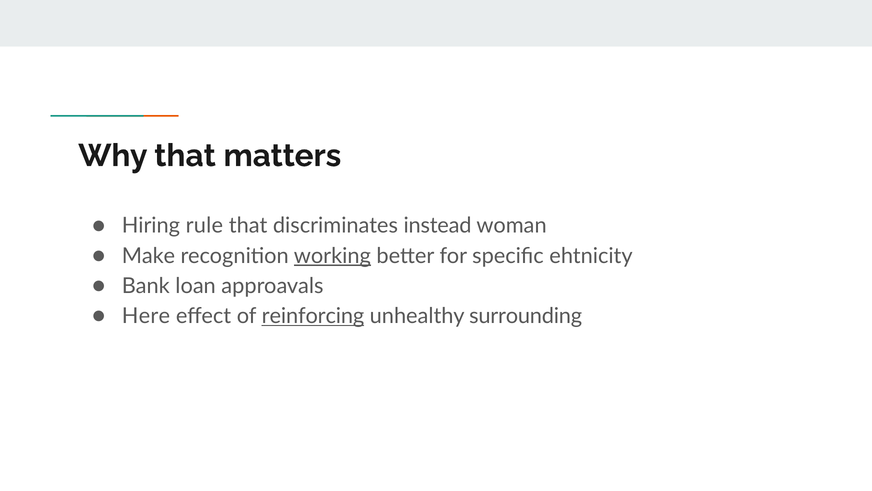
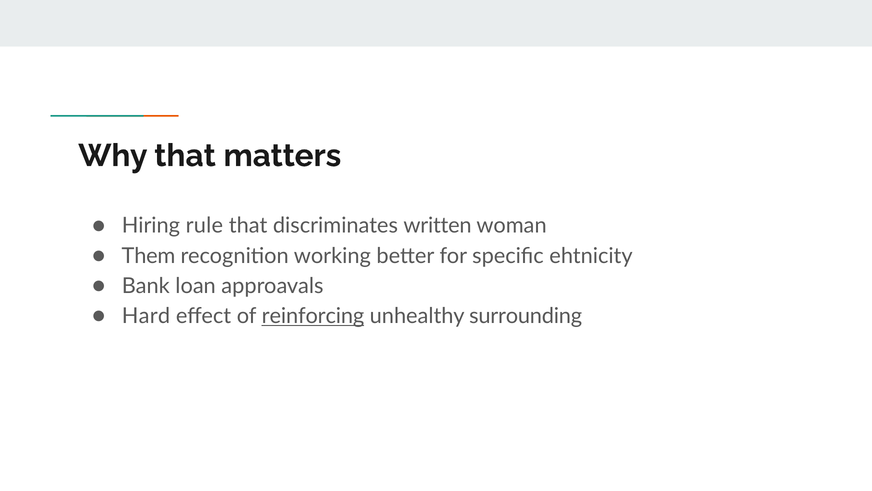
instead: instead -> written
Make: Make -> Them
working underline: present -> none
Here: Here -> Hard
